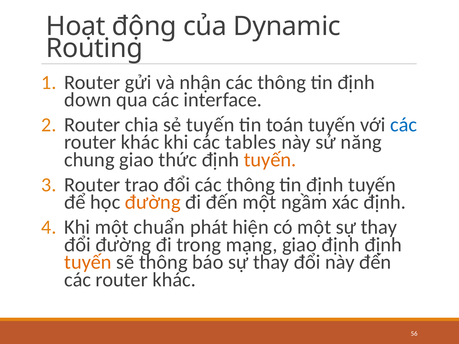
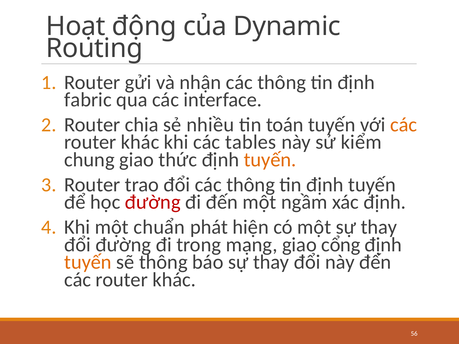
down: down -> fabric
sẻ tuyến: tuyến -> nhiều
các at (404, 125) colour: blue -> orange
năng: năng -> kiểm
đường at (153, 202) colour: orange -> red
giao định: định -> cổng
